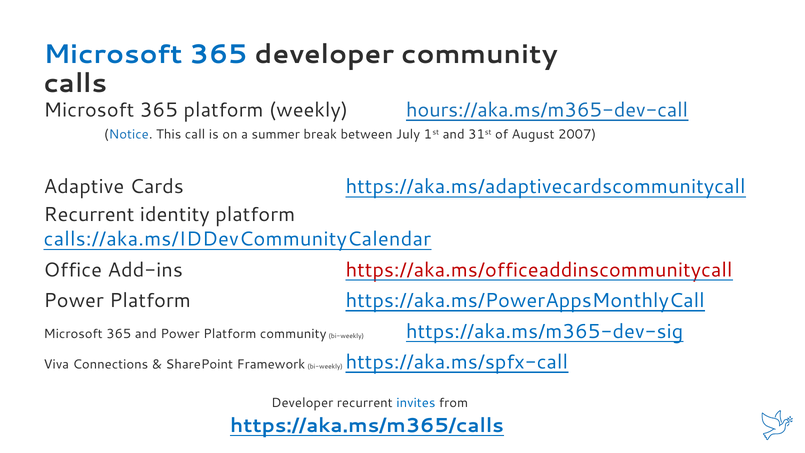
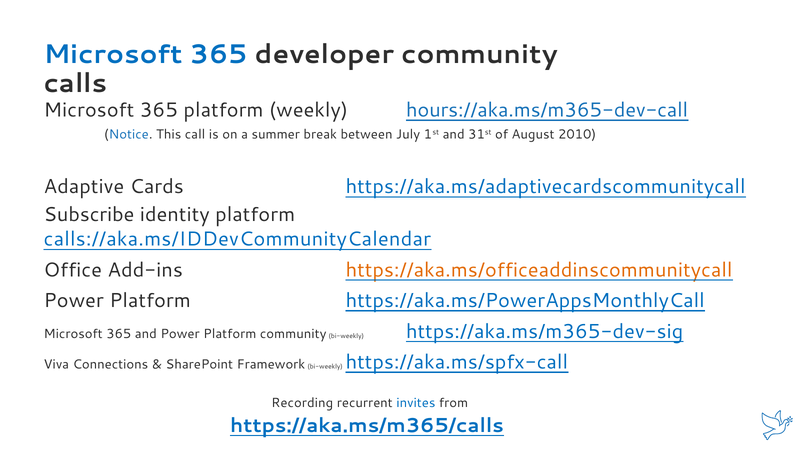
2007: 2007 -> 2010
Recurrent at (89, 215): Recurrent -> Subscribe
https://aka.ms/officeaddinscommunitycall colour: red -> orange
Developer at (302, 403): Developer -> Recording
